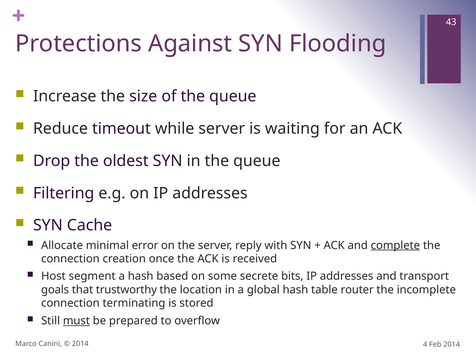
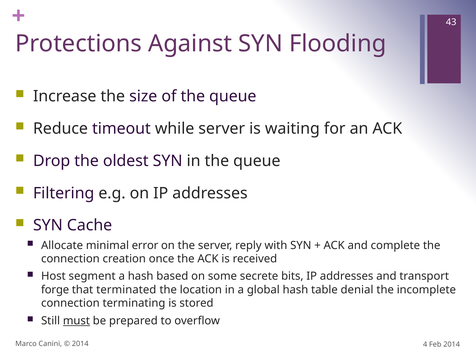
complete underline: present -> none
goals: goals -> forge
trustworthy: trustworthy -> terminated
router: router -> denial
